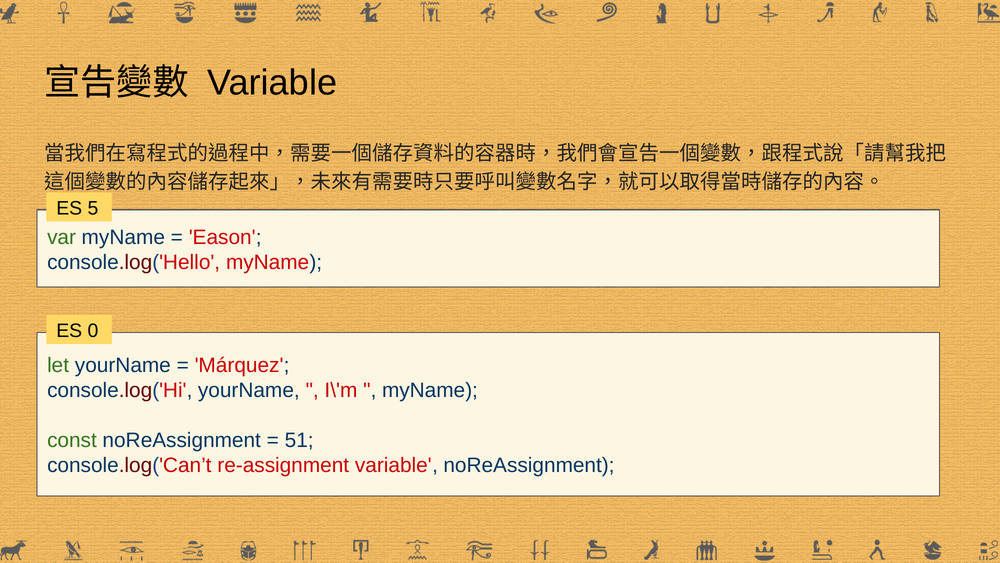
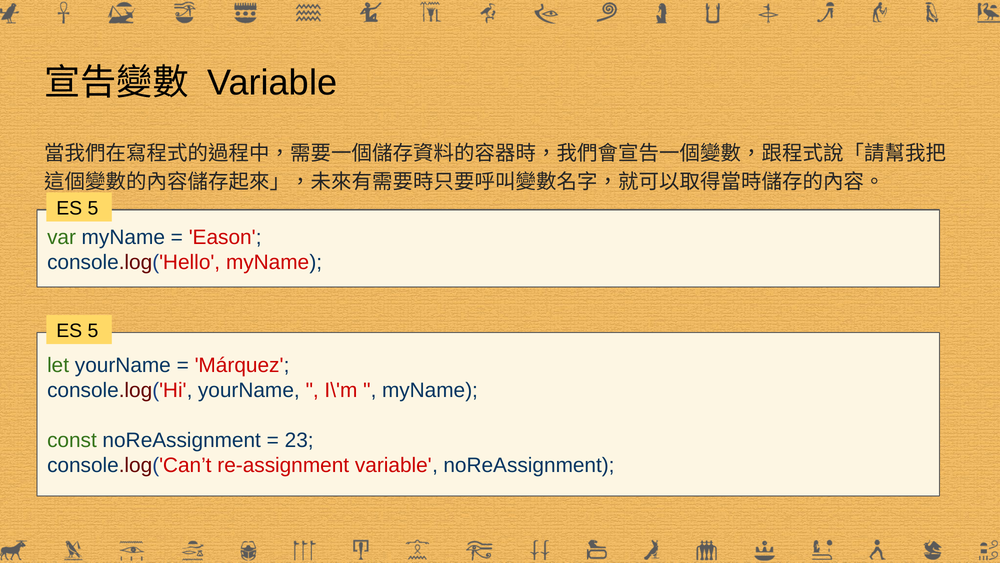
0 at (93, 331): 0 -> 5
51: 51 -> 23
